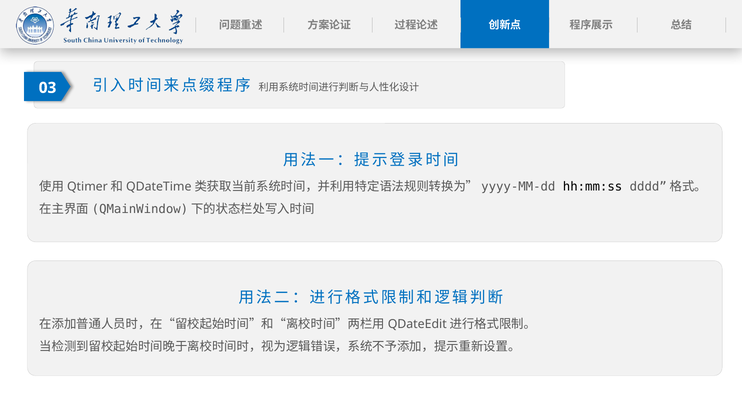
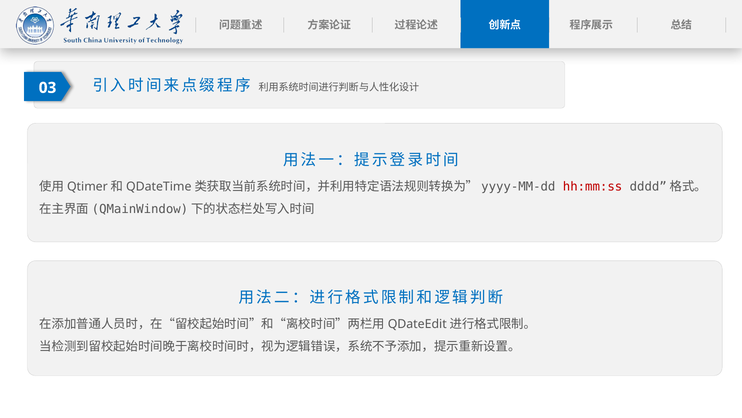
hh:mm:ss colour: black -> red
